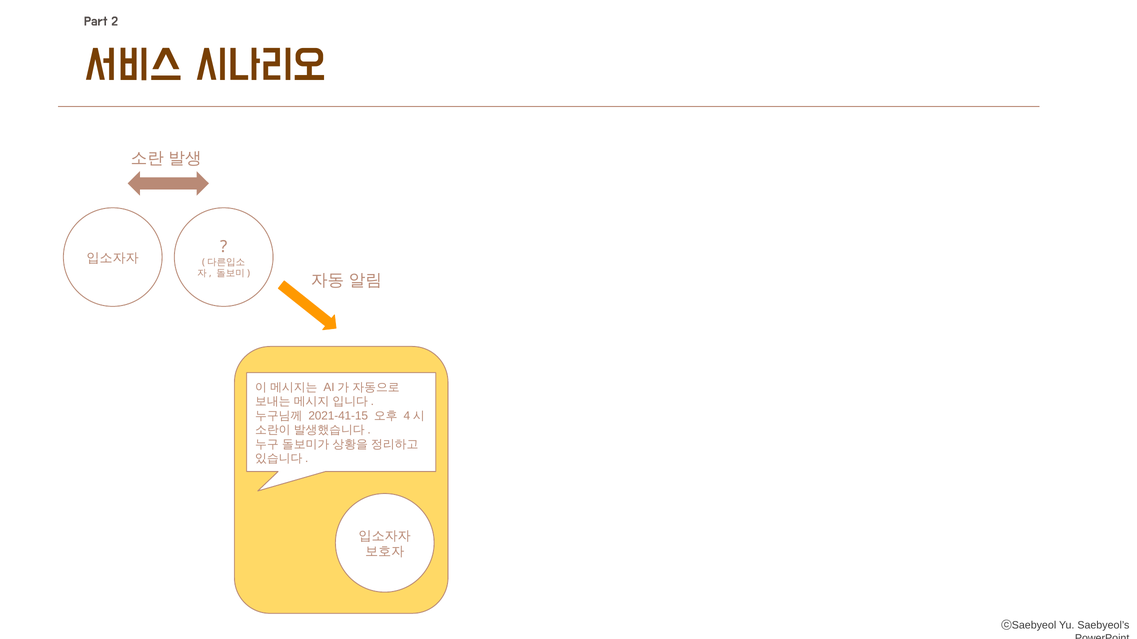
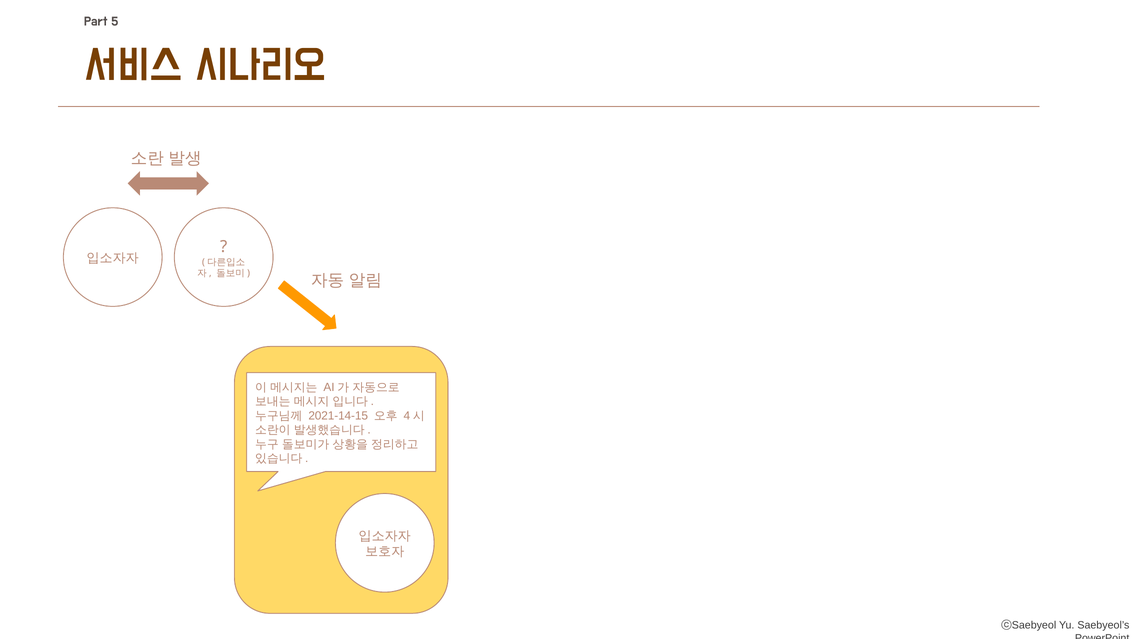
2: 2 -> 5
2021-41-15: 2021-41-15 -> 2021-14-15
